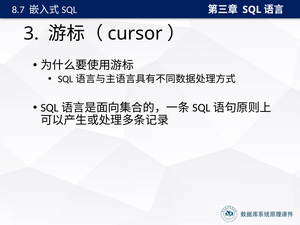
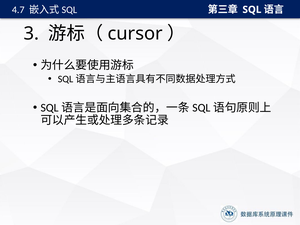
8.7: 8.7 -> 4.7
